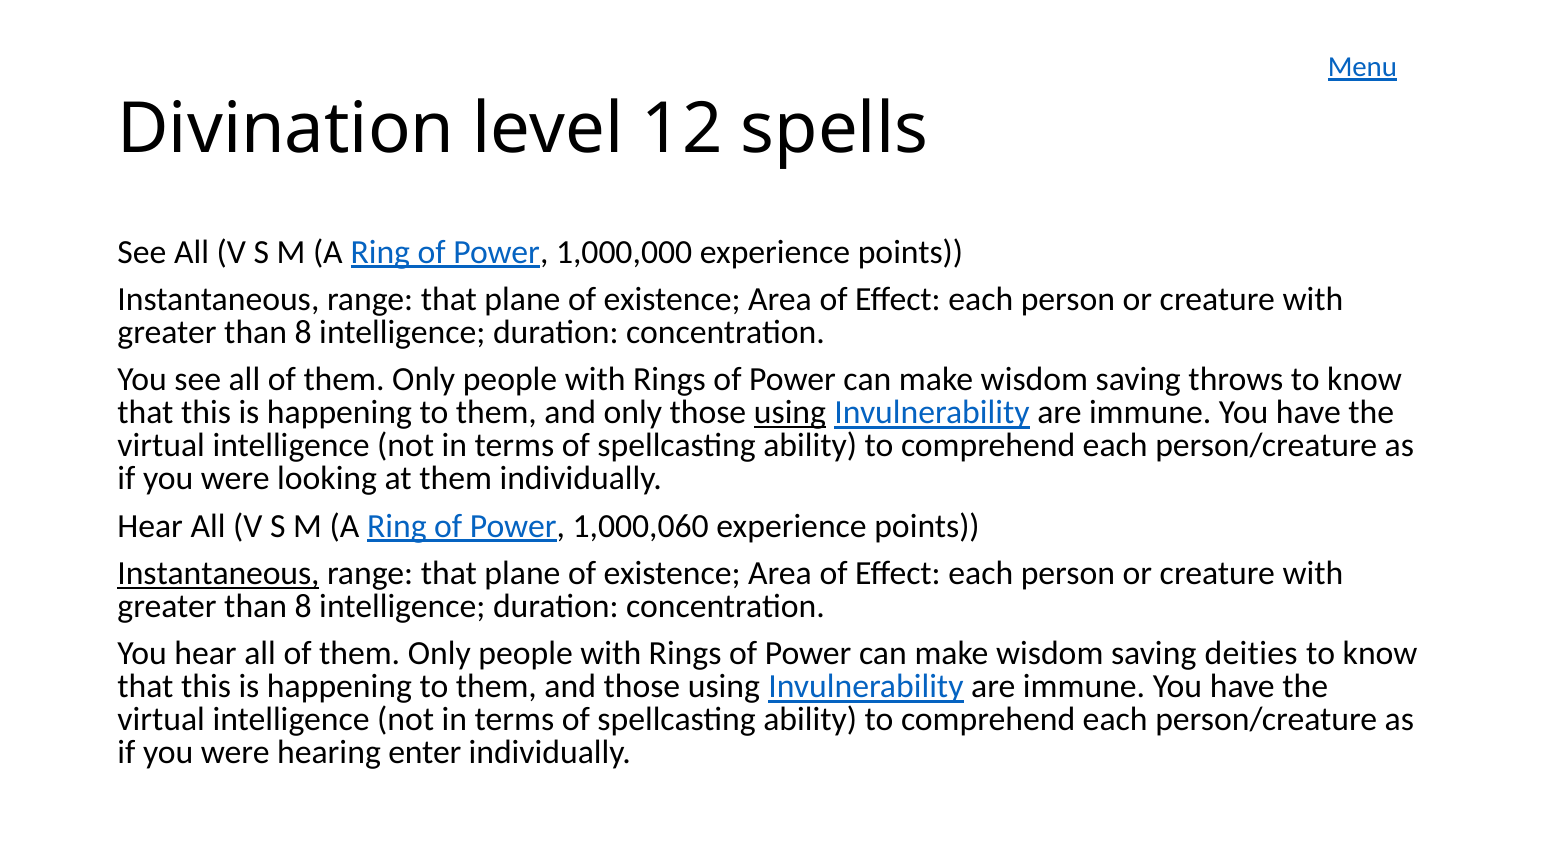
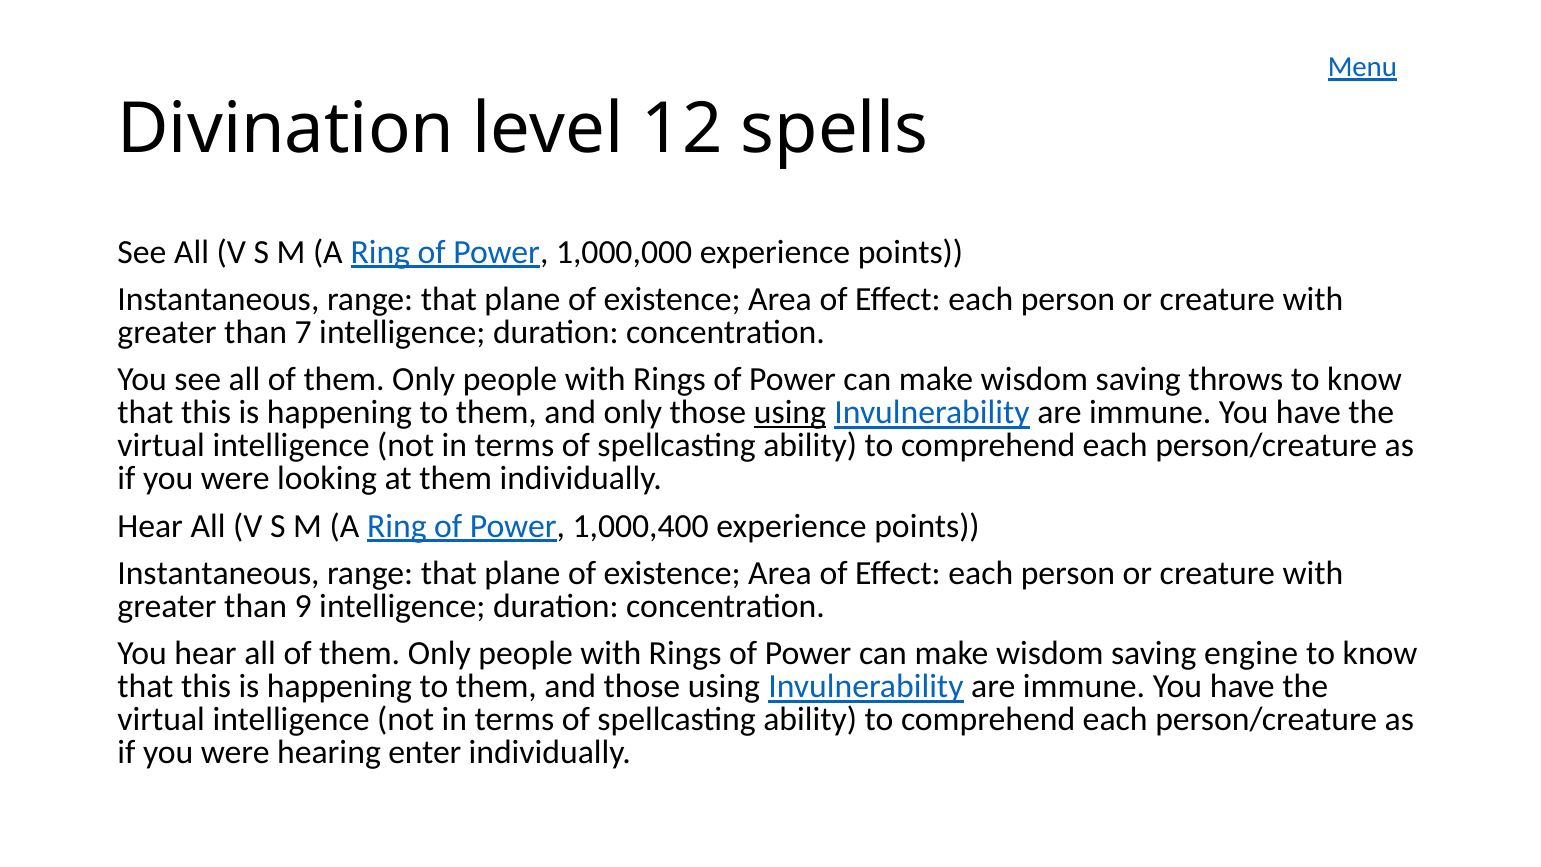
8 at (303, 332): 8 -> 7
1,000,060: 1,000,060 -> 1,000,400
Instantaneous at (219, 573) underline: present -> none
8 at (303, 606): 8 -> 9
deities: deities -> engine
